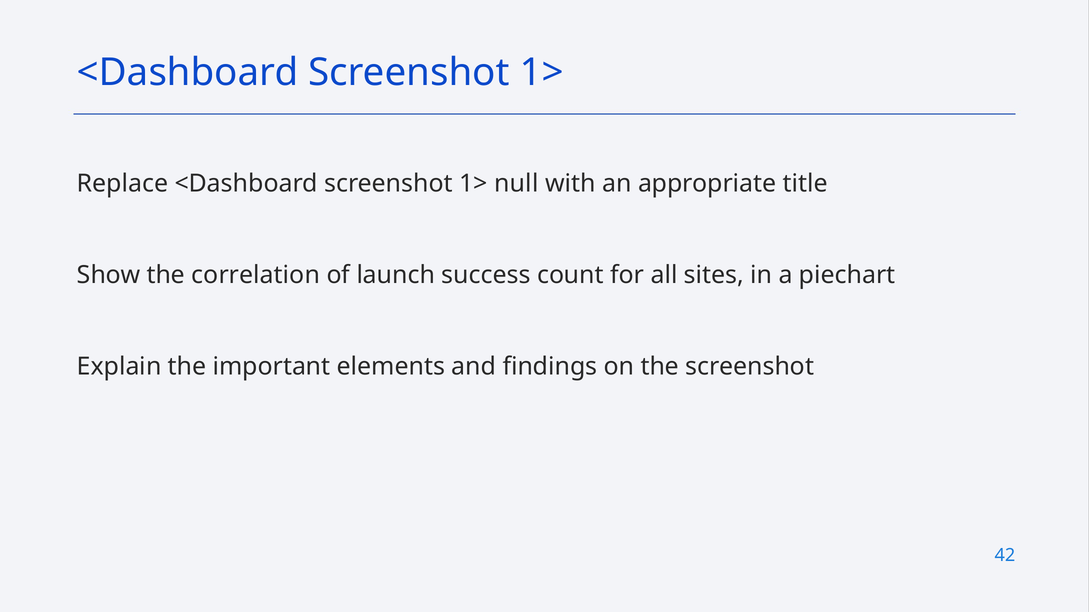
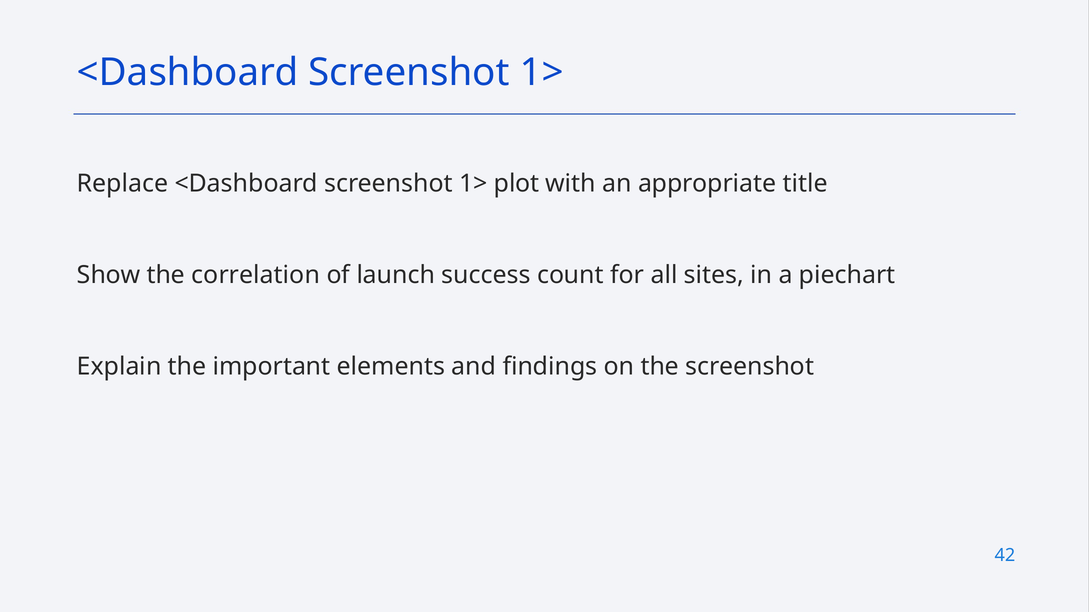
null: null -> plot
